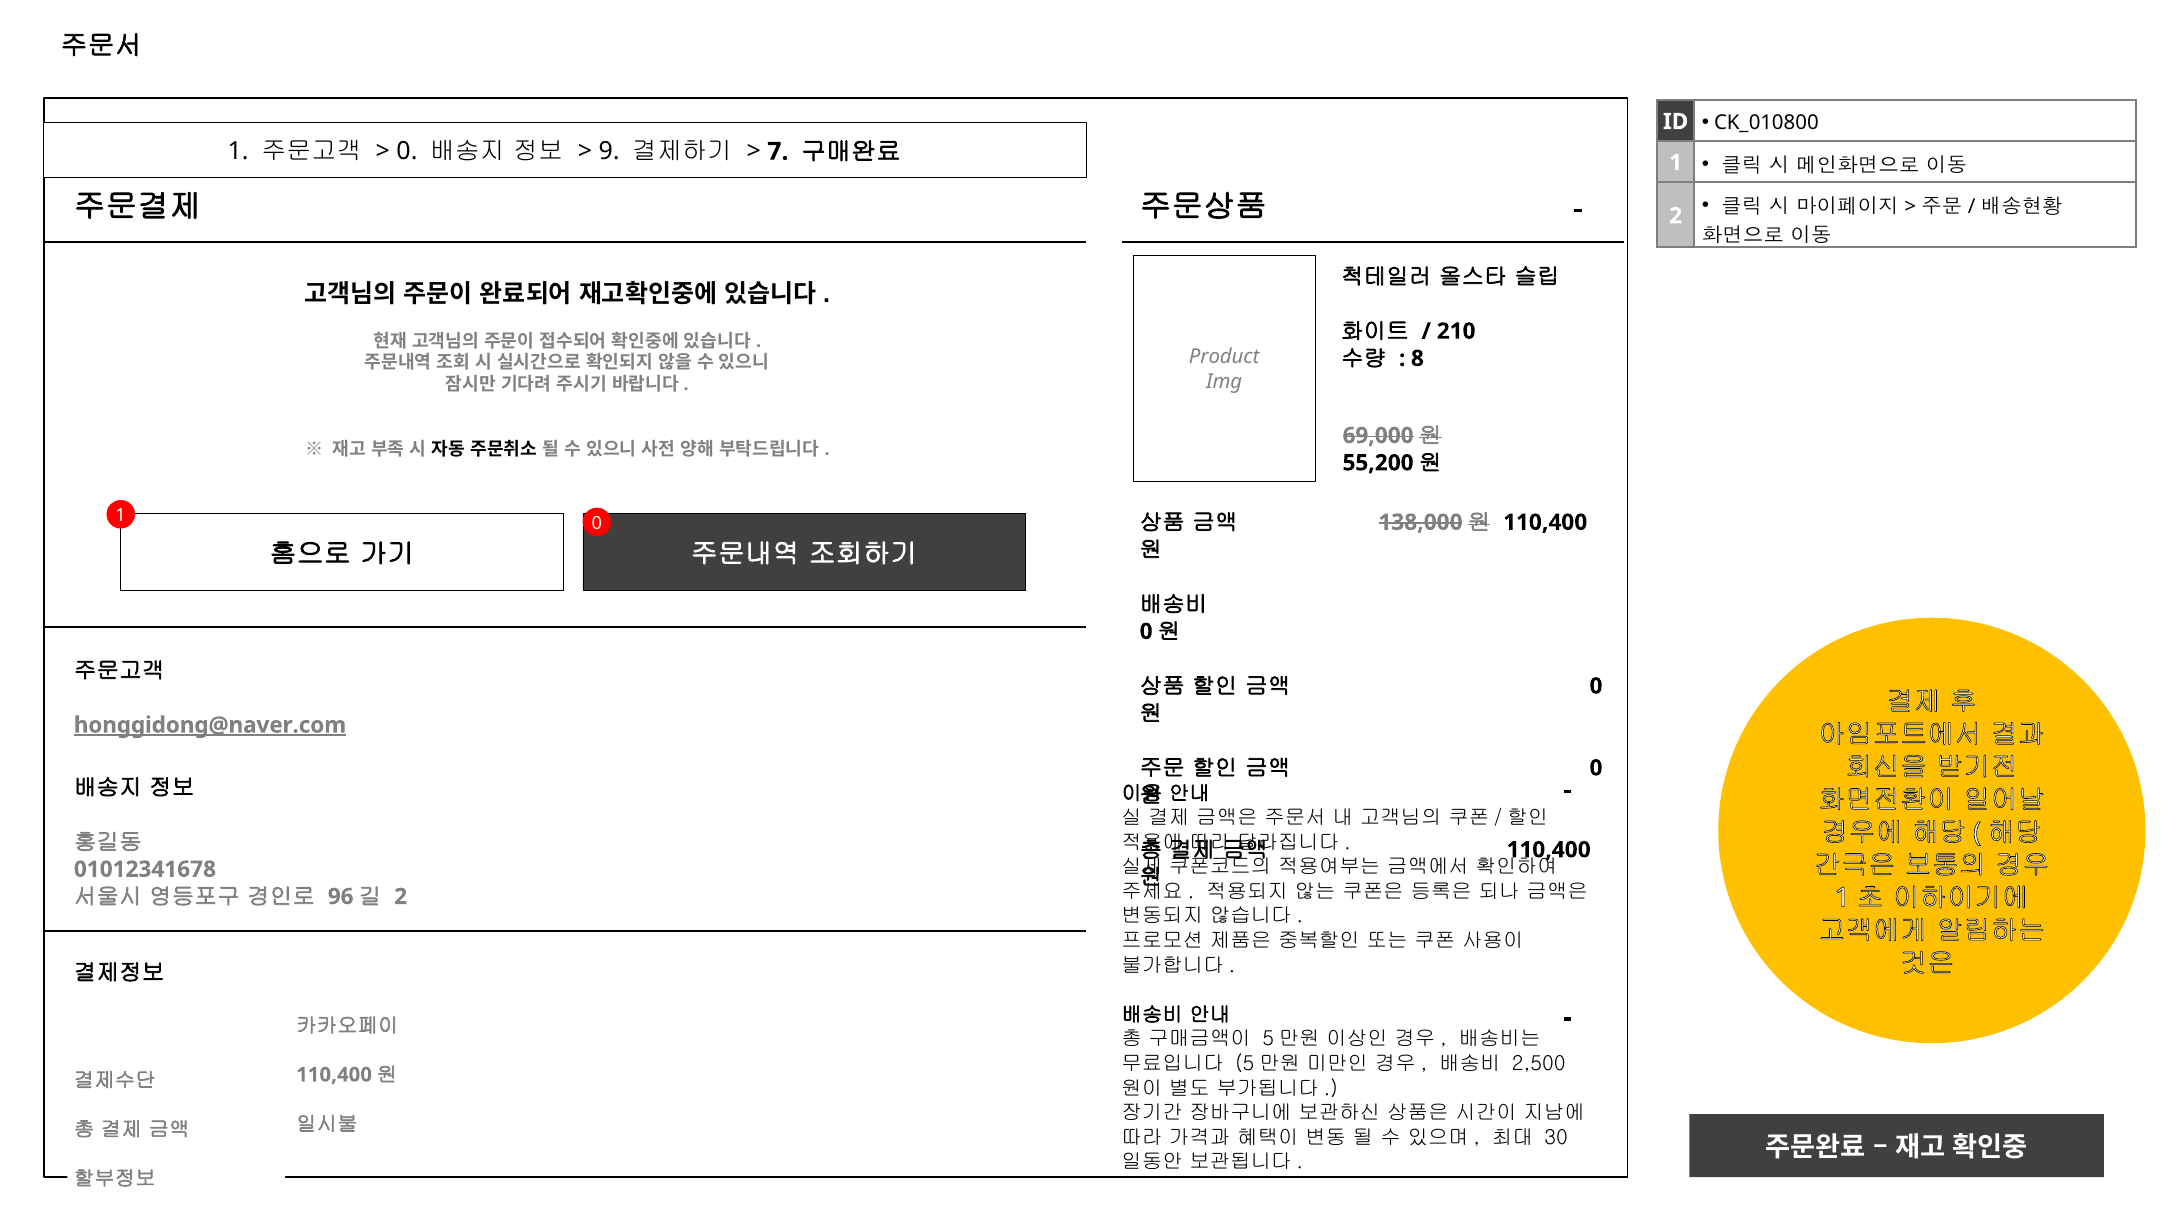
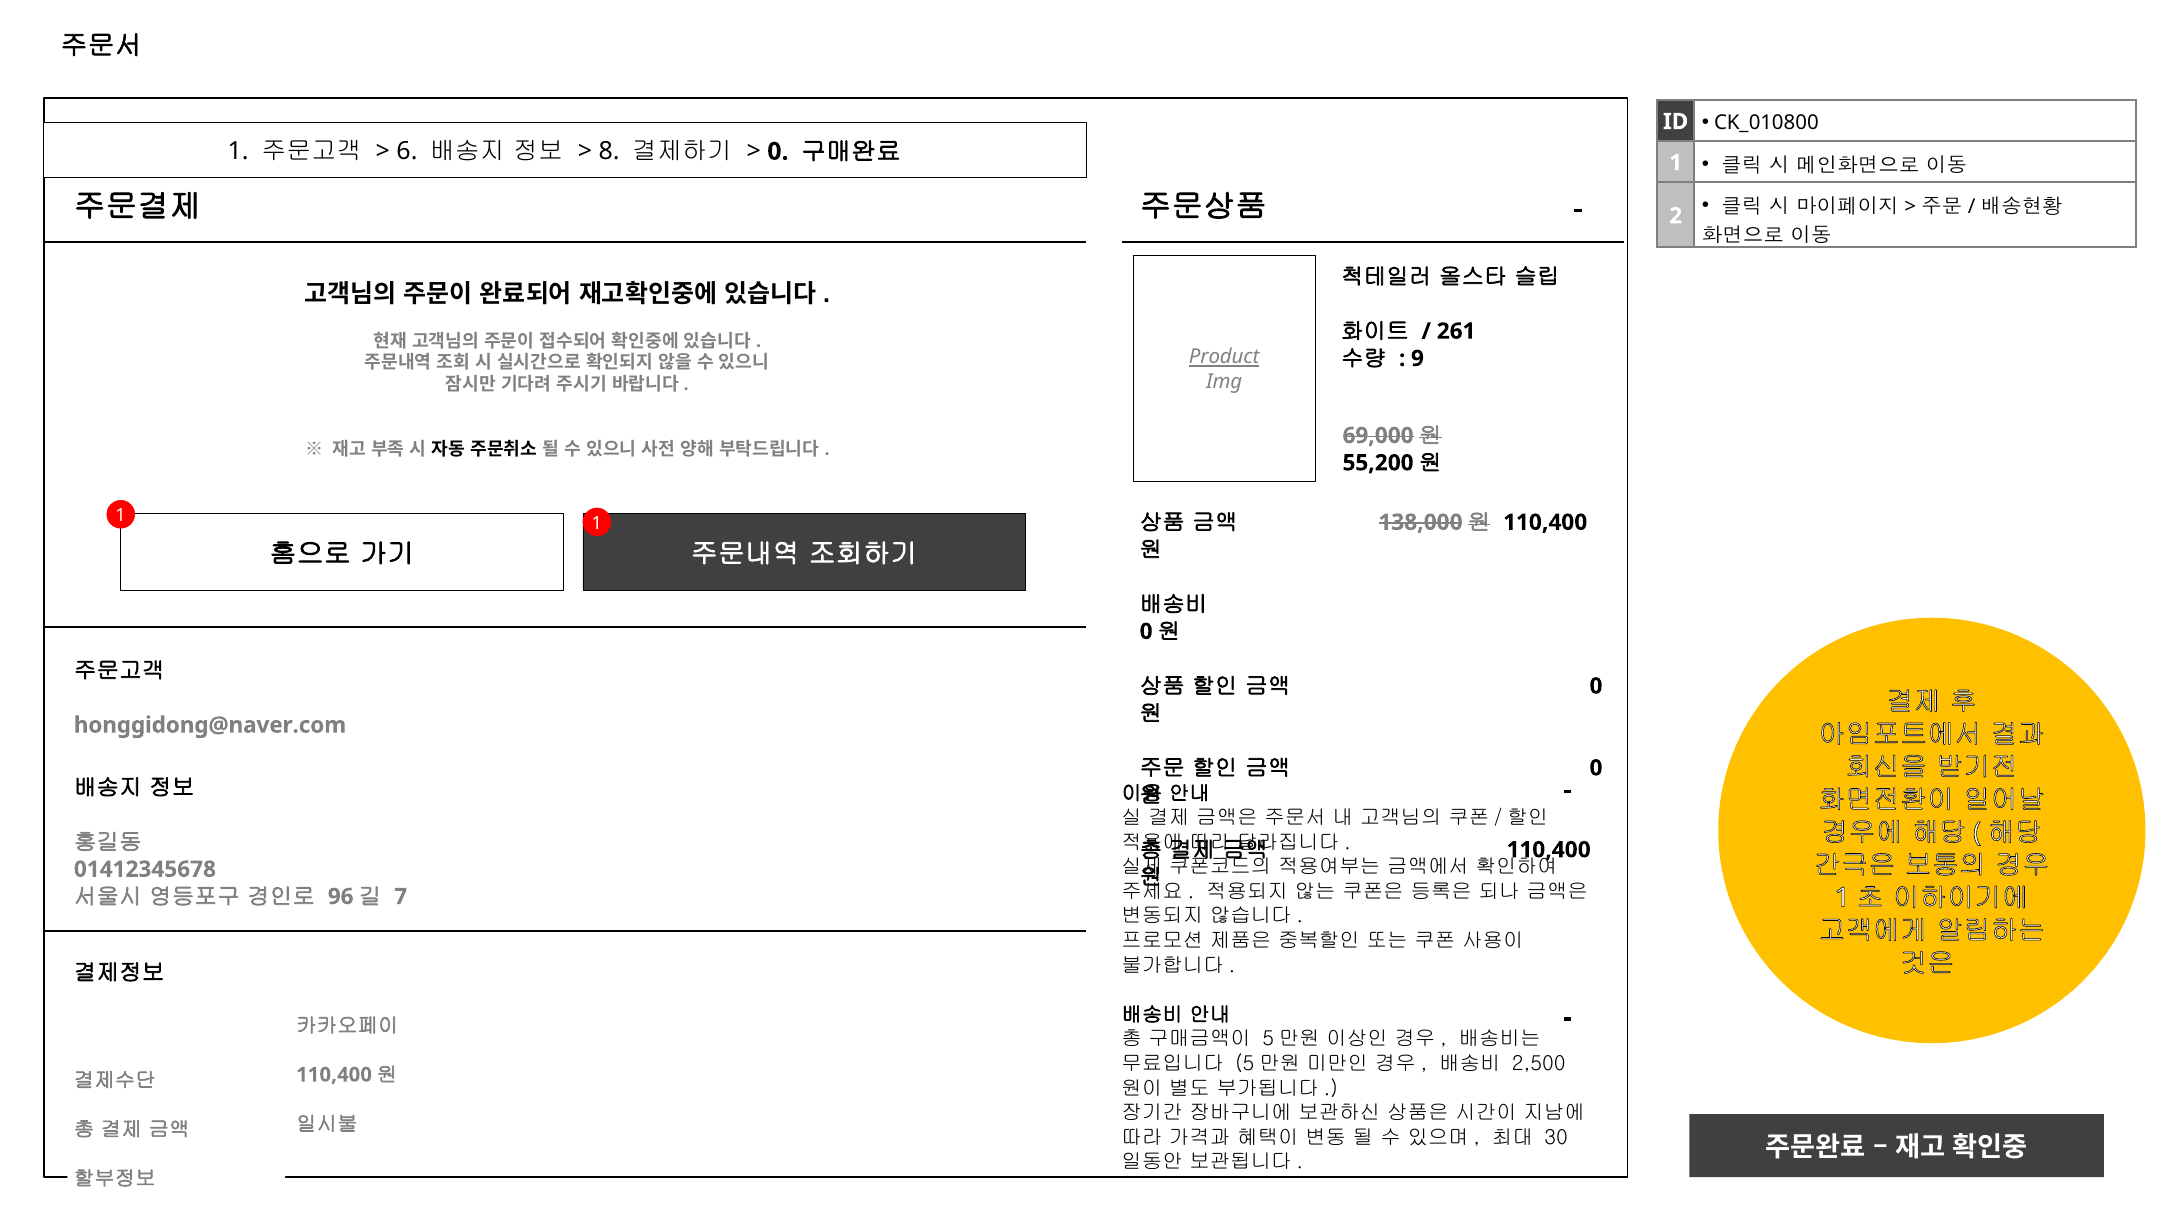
0 at (407, 152): 0 -> 6
9: 9 -> 8
7 at (778, 152): 7 -> 0
210: 210 -> 261
8: 8 -> 9
Product underline: none -> present
1 0: 0 -> 1
honggidong@naver.com underline: present -> none
01012341678: 01012341678 -> 01412345678
2 at (401, 897): 2 -> 7
